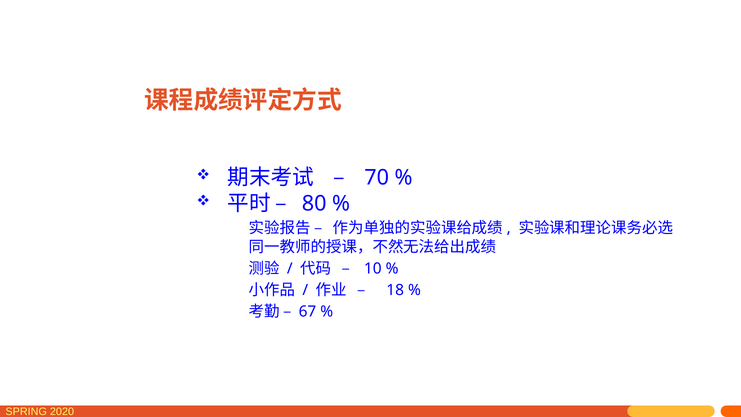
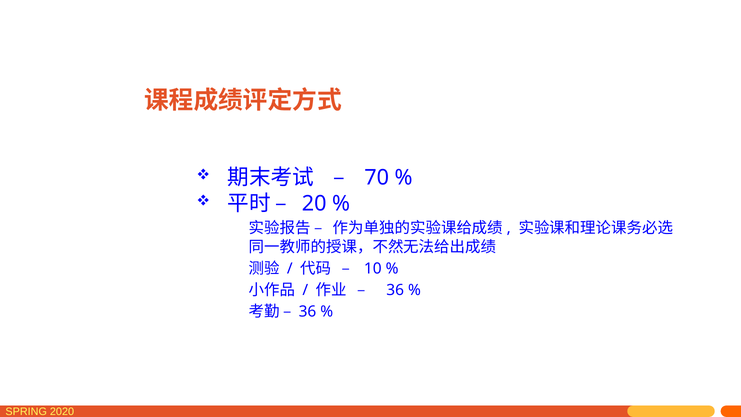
80: 80 -> 20
18 at (395, 290): 18 -> 36
67 at (307, 312): 67 -> 36
